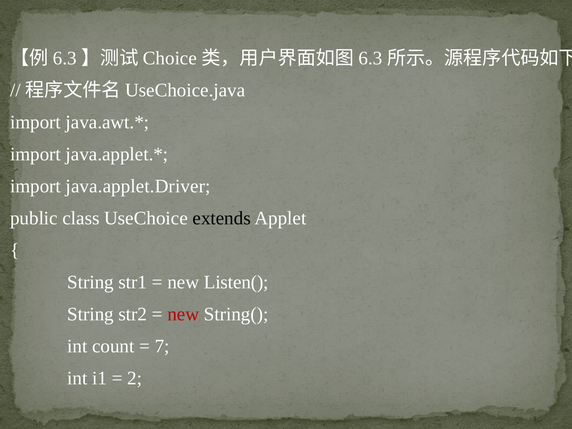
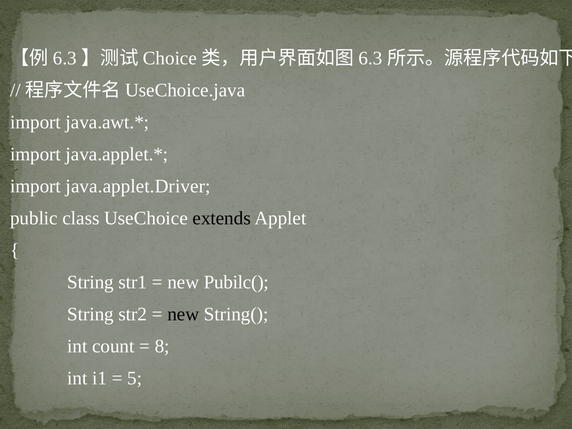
Listen(: Listen( -> Pubilc(
new at (183, 314) colour: red -> black
7: 7 -> 8
2: 2 -> 5
